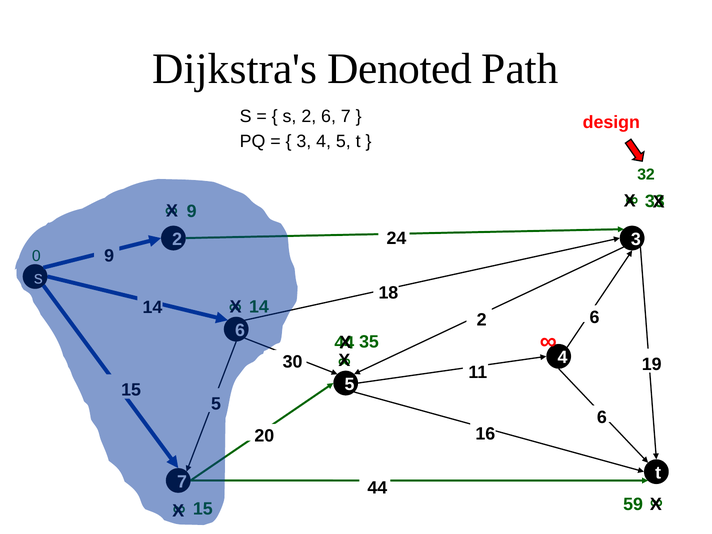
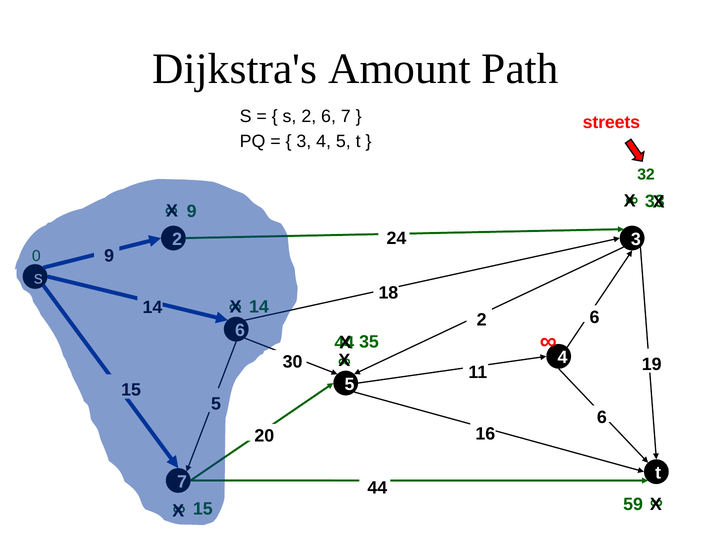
Denoted: Denoted -> Amount
design: design -> streets
